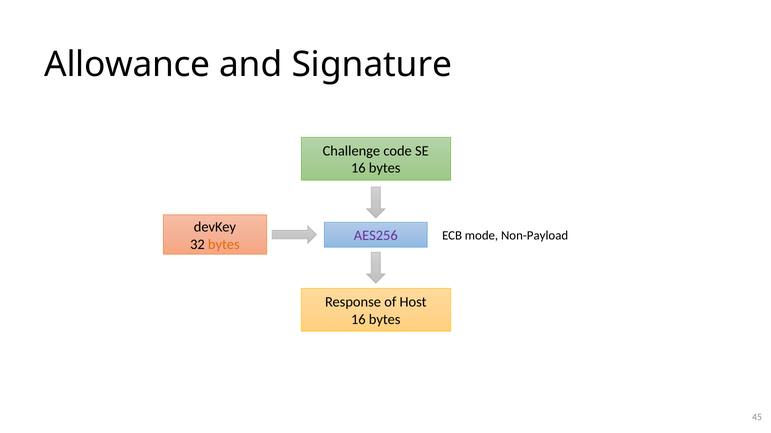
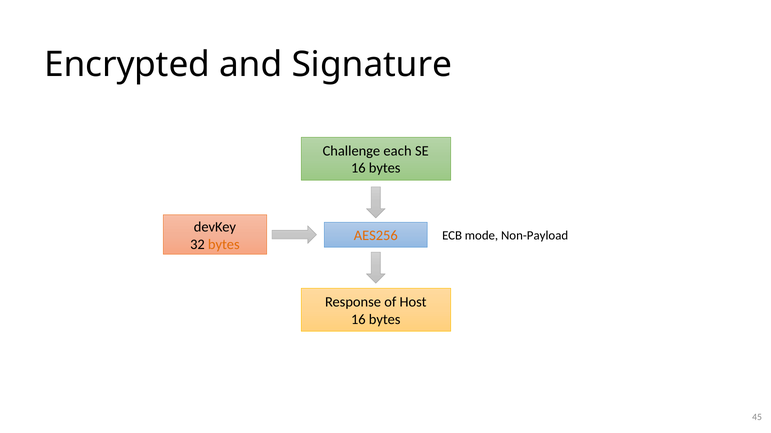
Allowance: Allowance -> Encrypted
code: code -> each
AES256 colour: purple -> orange
